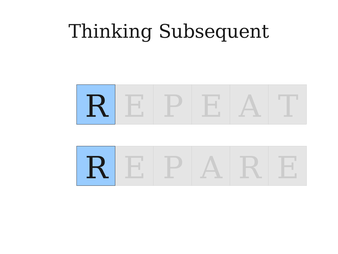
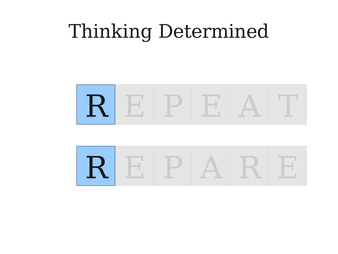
Subsequent: Subsequent -> Determined
